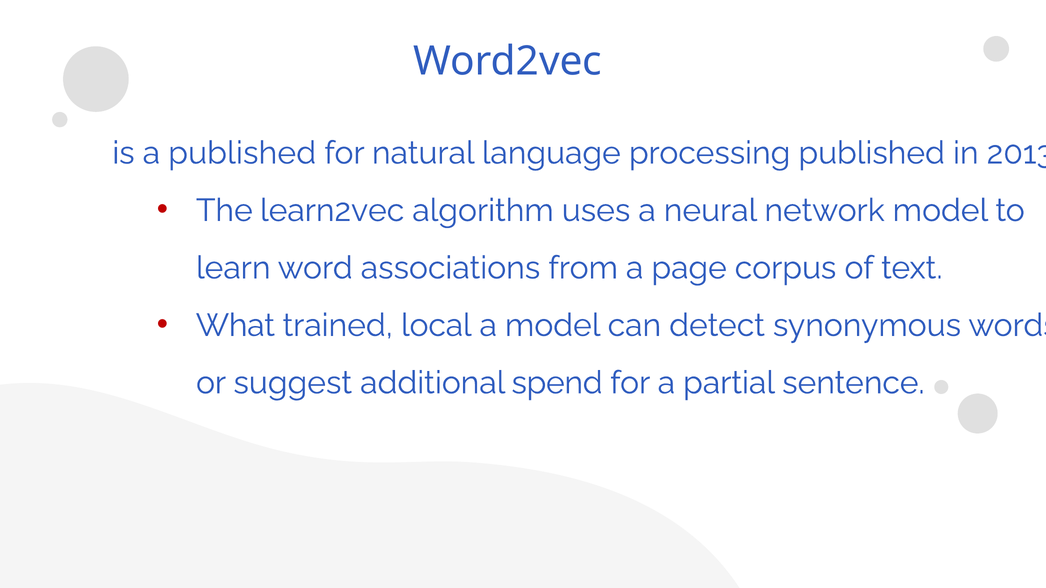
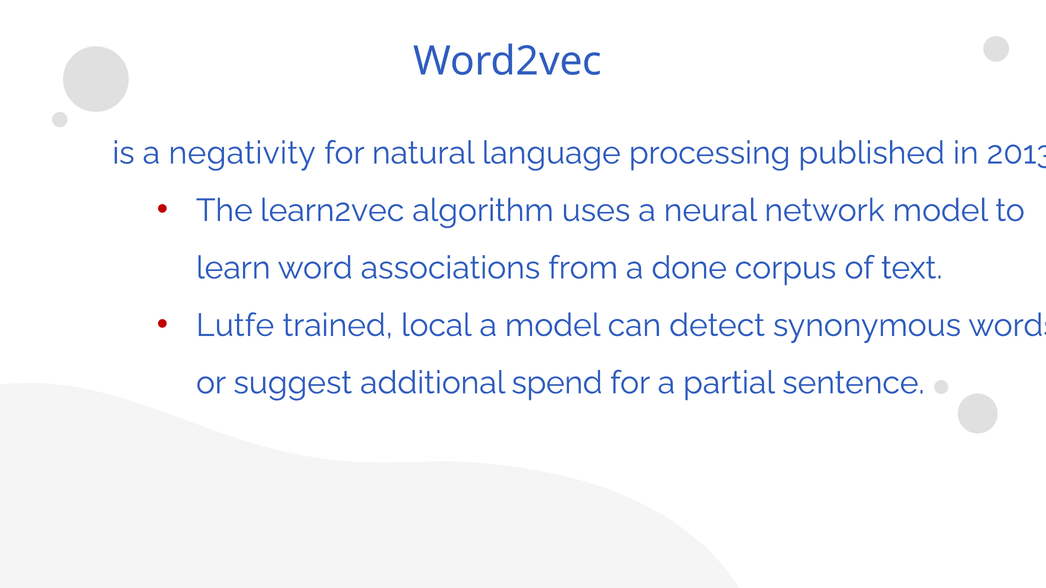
a published: published -> negativity
page: page -> done
What: What -> Lutfe
